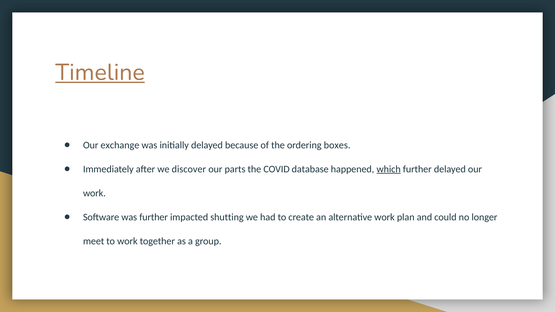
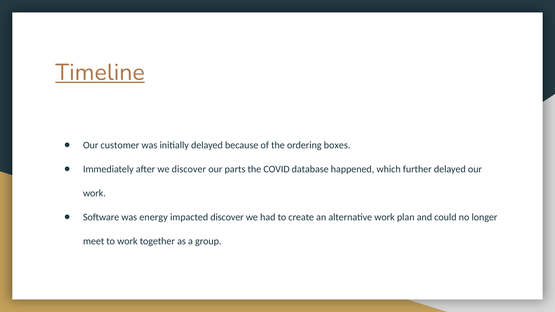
exchange: exchange -> customer
which underline: present -> none
was further: further -> energy
impacted shutting: shutting -> discover
